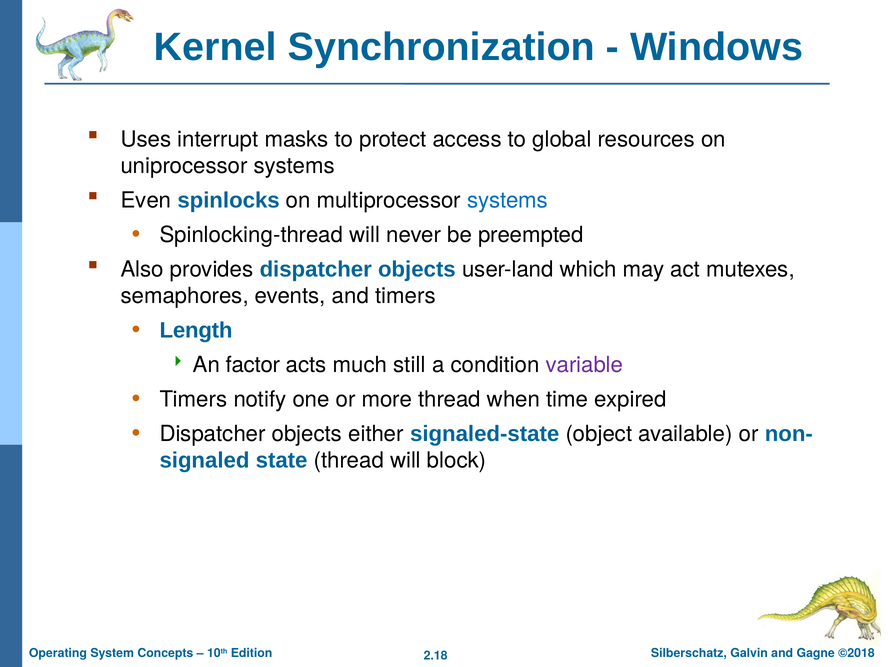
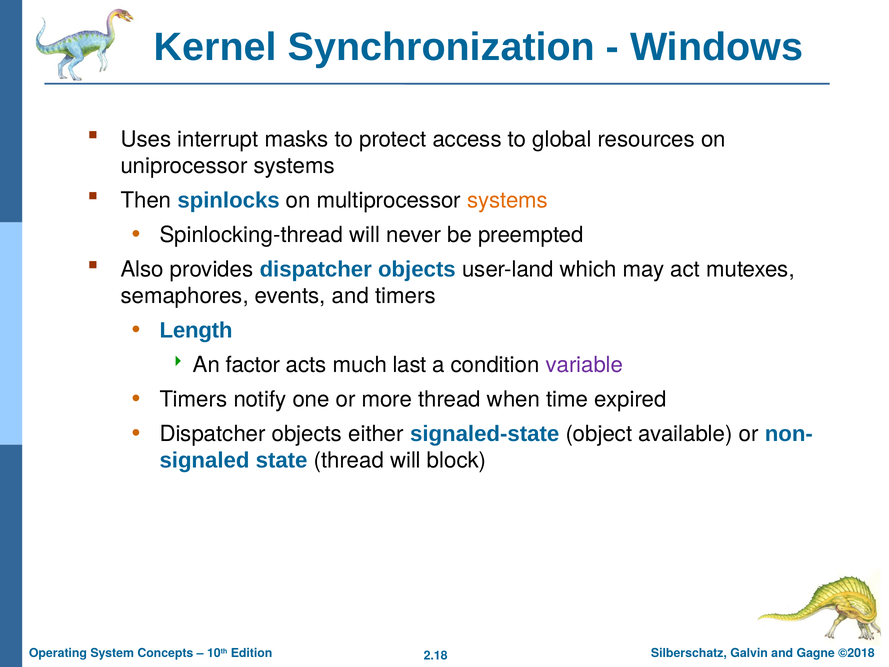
Even: Even -> Then
systems at (508, 200) colour: blue -> orange
still: still -> last
